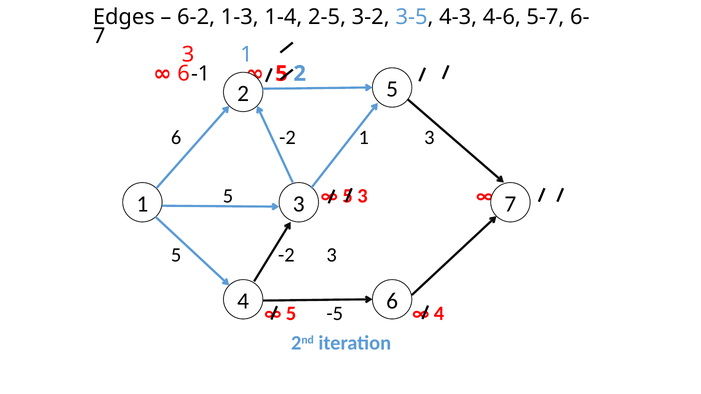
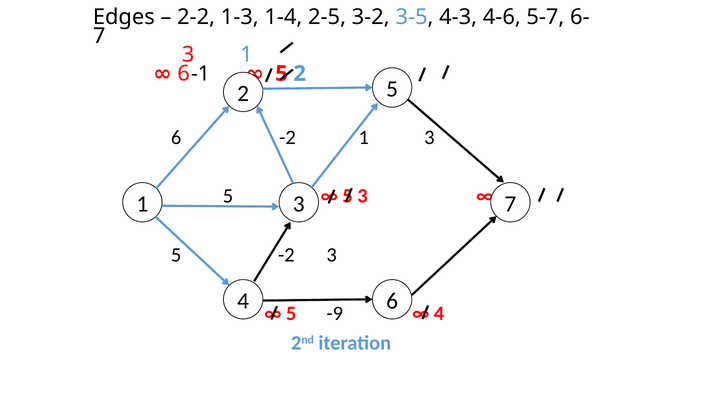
6-2: 6-2 -> 2-2
-5: -5 -> -9
